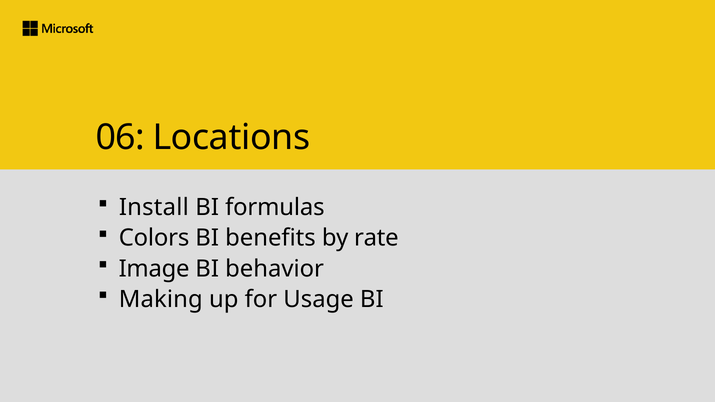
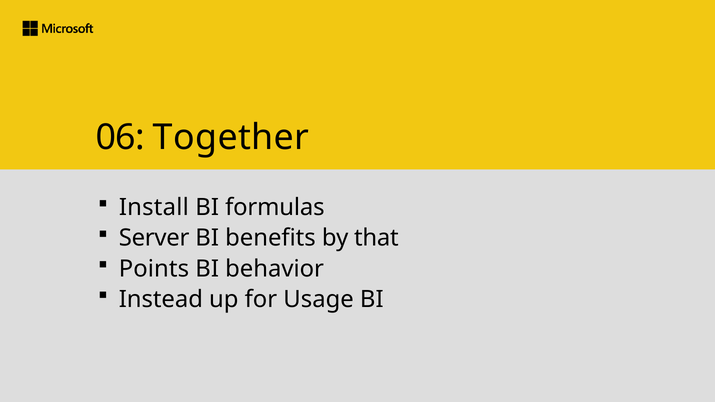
Locations: Locations -> Together
Colors: Colors -> Server
rate: rate -> that
Image: Image -> Points
Making: Making -> Instead
